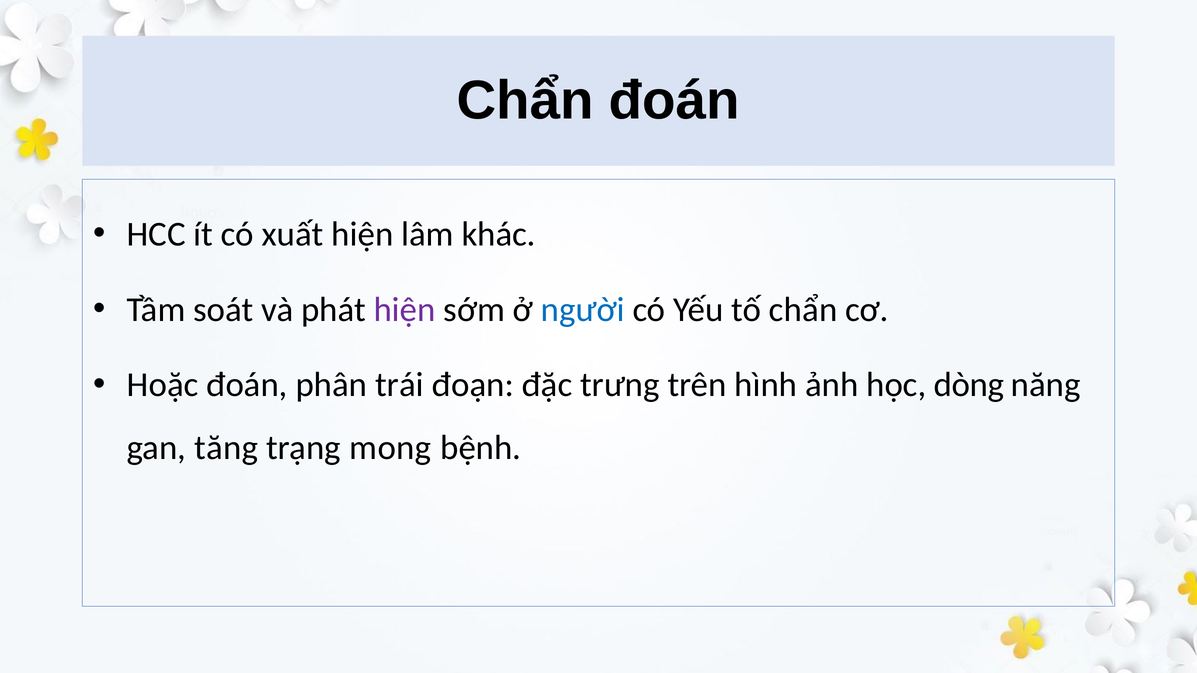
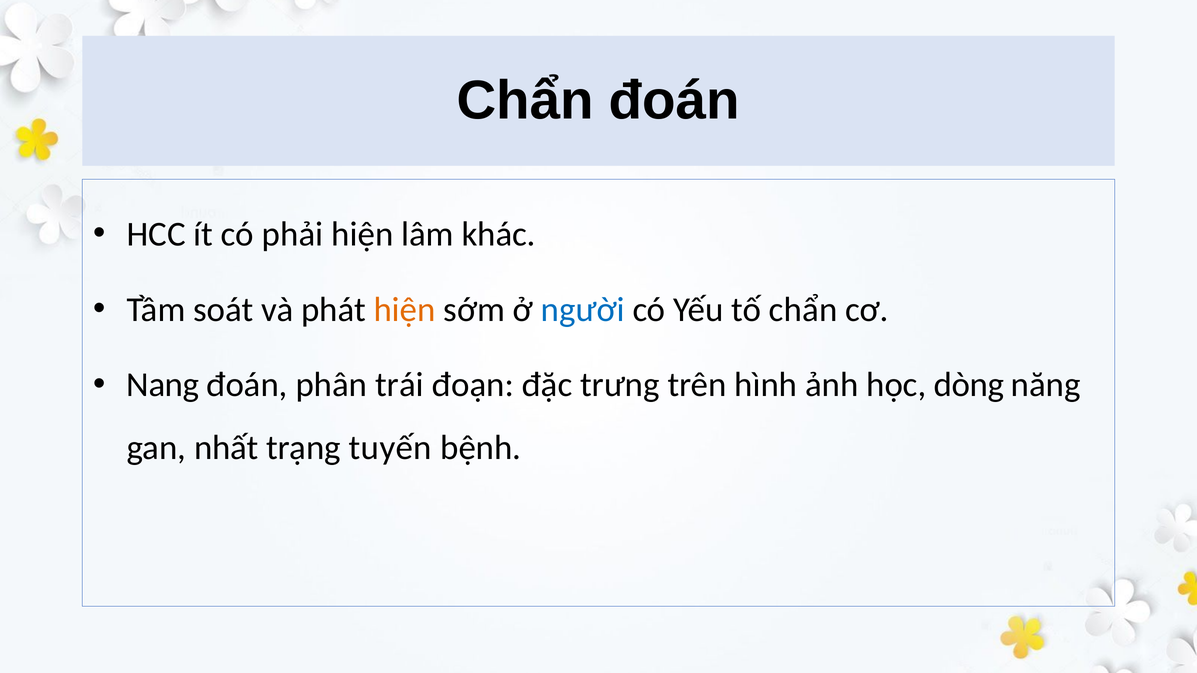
xuất: xuất -> phải
hiện at (405, 310) colour: purple -> orange
Hoặc: Hoặc -> Nang
tăng: tăng -> nhất
mong: mong -> tuyến
